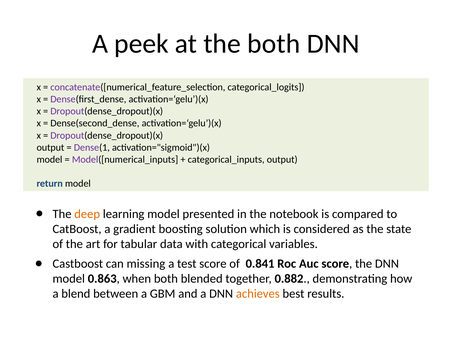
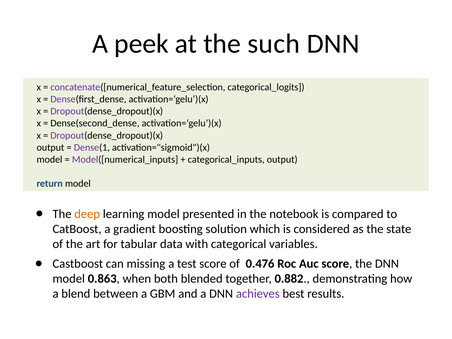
the both: both -> such
0.841: 0.841 -> 0.476
achieves colour: orange -> purple
